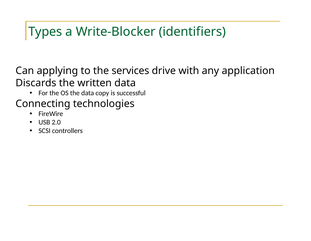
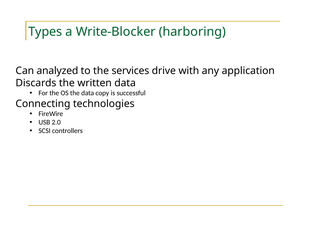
identifiers: identifiers -> harboring
applying: applying -> analyzed
